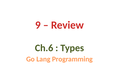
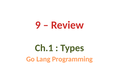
Ch.6: Ch.6 -> Ch.1
